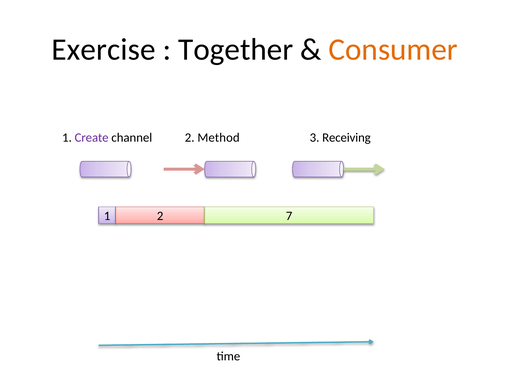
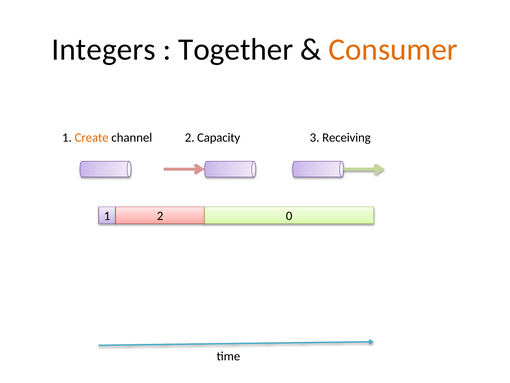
Exercise: Exercise -> Integers
Create colour: purple -> orange
Method: Method -> Capacity
7: 7 -> 0
